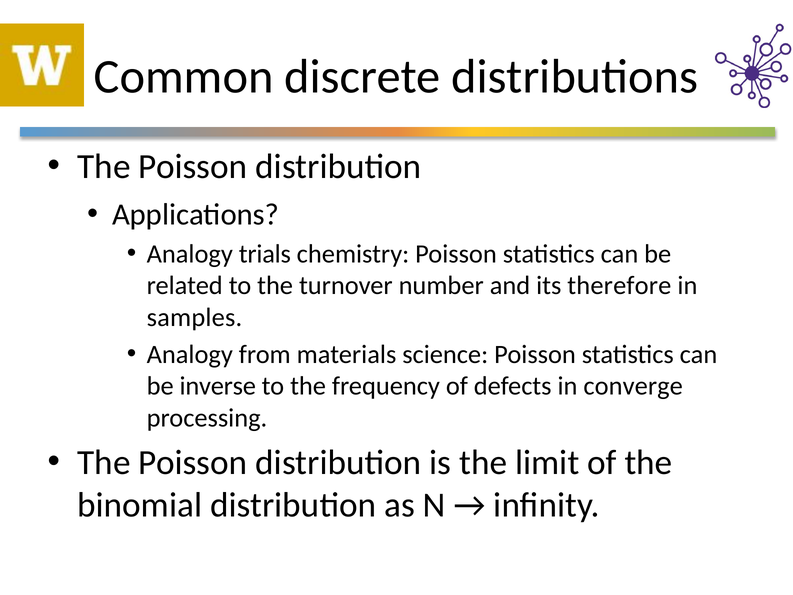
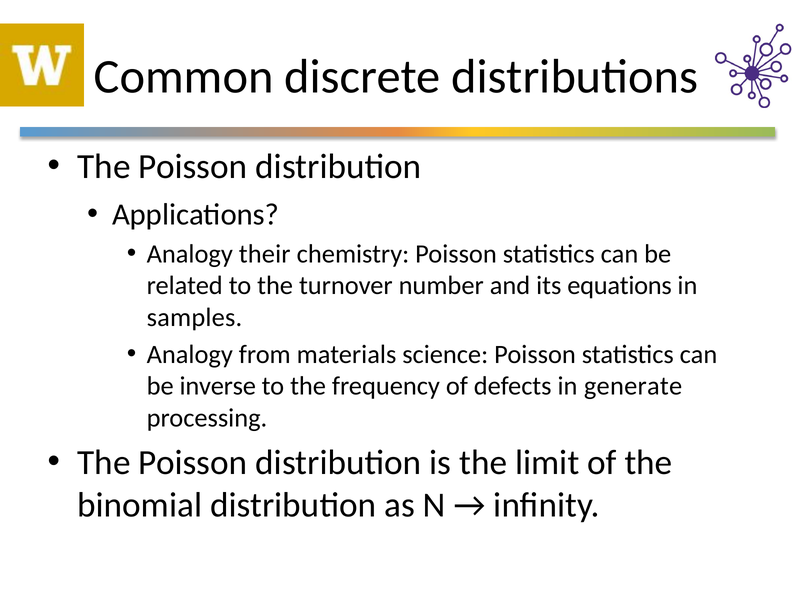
trials: trials -> their
therefore: therefore -> equations
converge: converge -> generate
